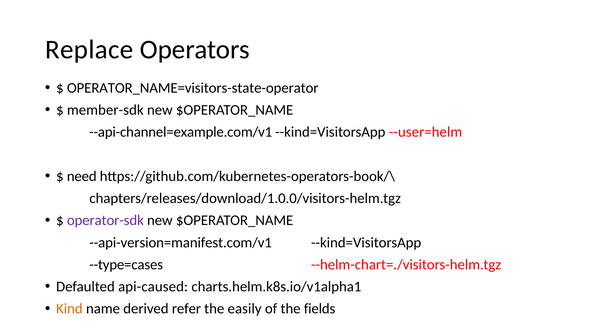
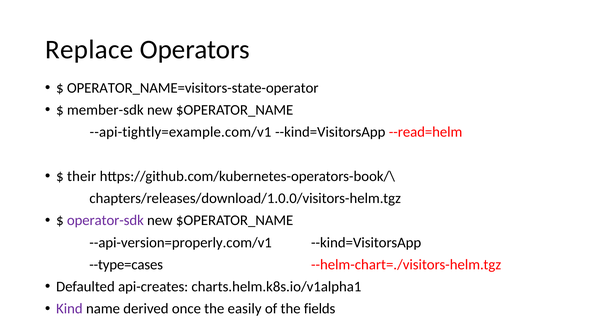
--api-channel=example.com/v1: --api-channel=example.com/v1 -> --api-tightly=example.com/v1
--user=helm: --user=helm -> --read=helm
need: need -> their
--api-version=manifest.com/v1: --api-version=manifest.com/v1 -> --api-version=properly.com/v1
api-caused: api-caused -> api-creates
Kind colour: orange -> purple
refer: refer -> once
